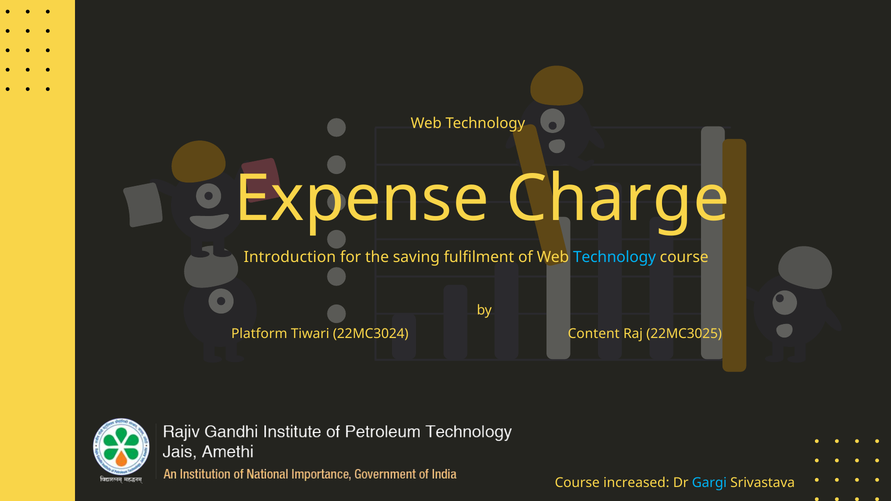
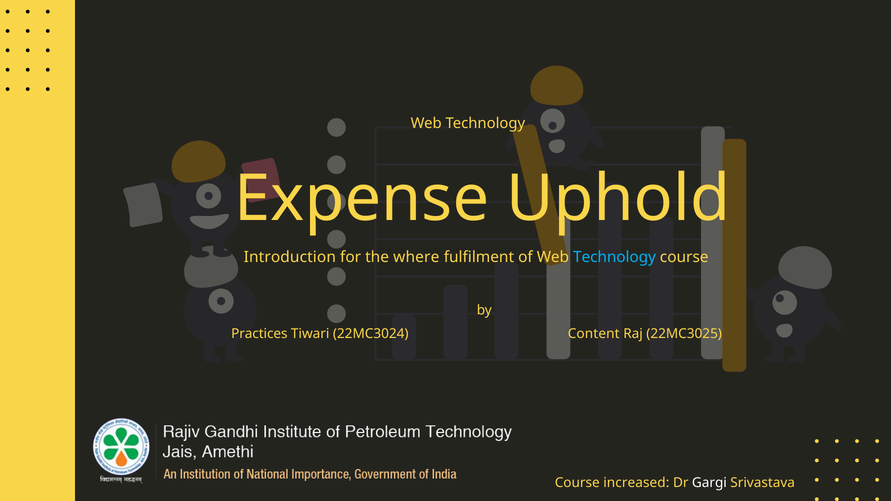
Charge: Charge -> Uphold
saving: saving -> where
Platform: Platform -> Practices
Gargi colour: light blue -> white
